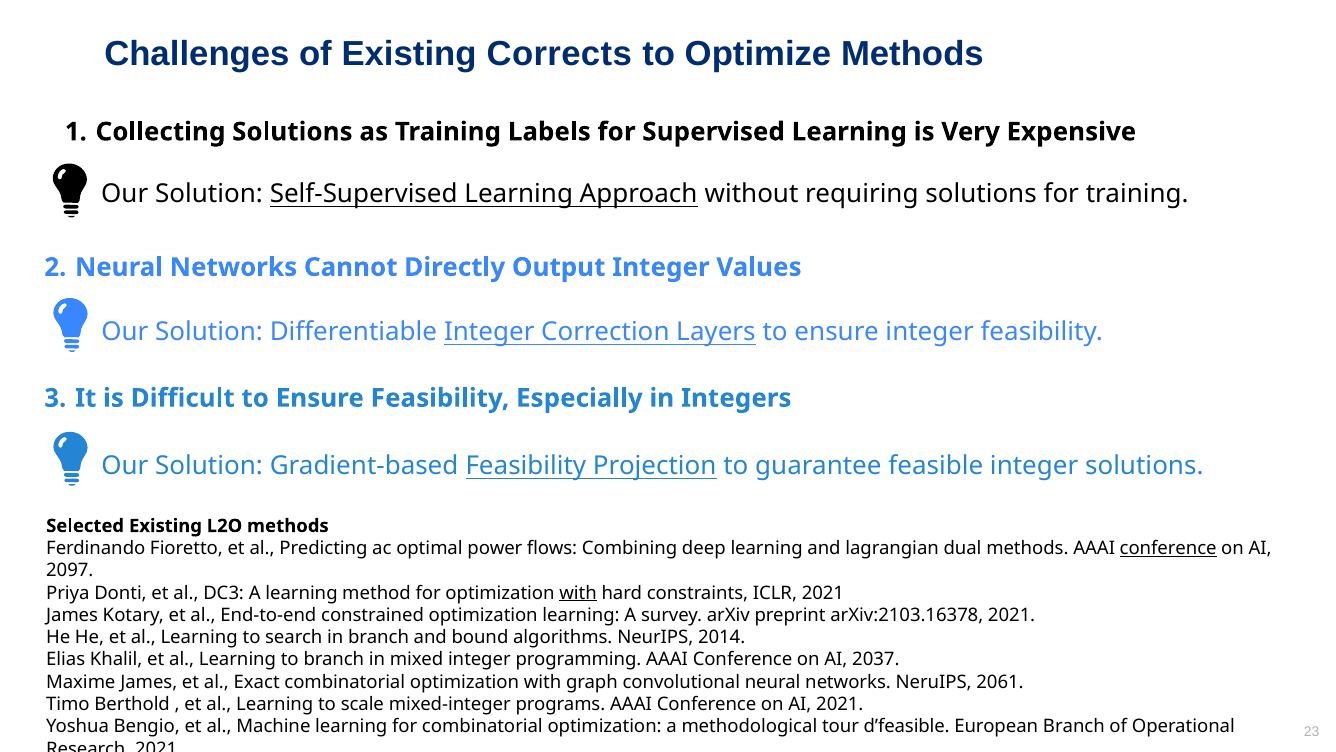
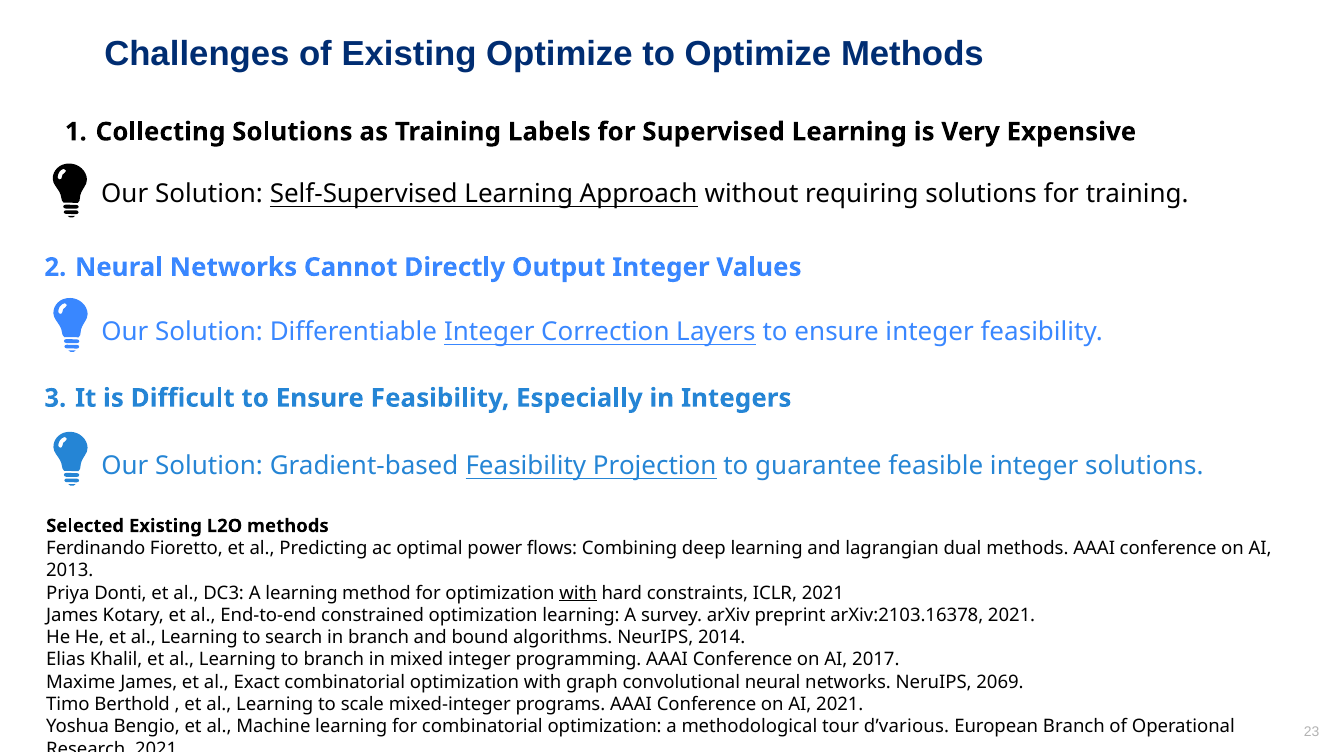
Existing Corrects: Corrects -> Optimize
conference at (1168, 548) underline: present -> none
2097: 2097 -> 2013
2037: 2037 -> 2017
2061: 2061 -> 2069
d’feasible: d’feasible -> d’various
